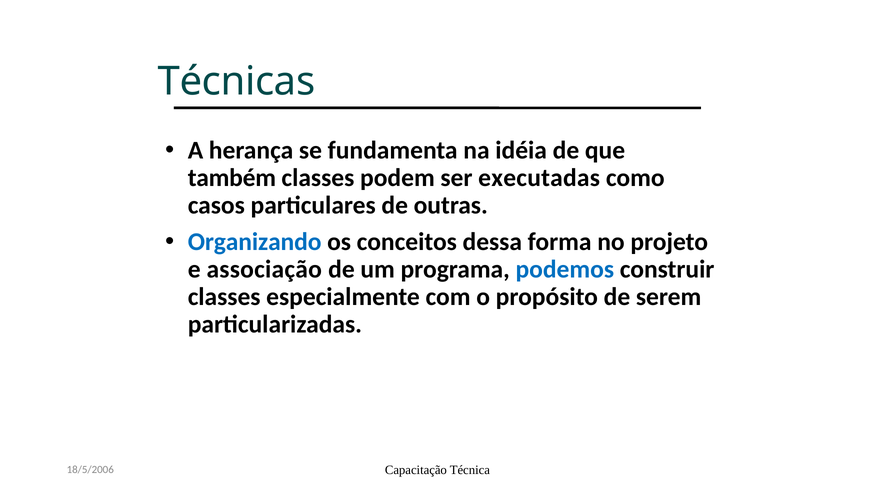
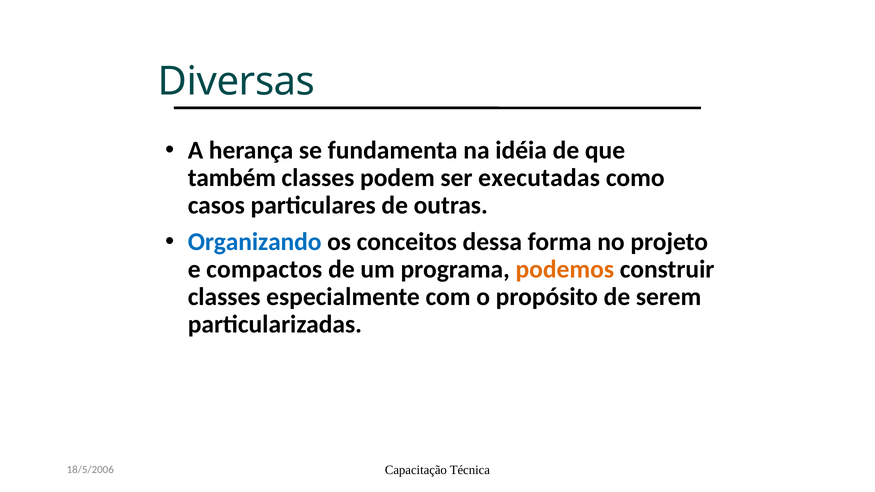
Técnicas: Técnicas -> Diversas
associação: associação -> compactos
podemos colour: blue -> orange
